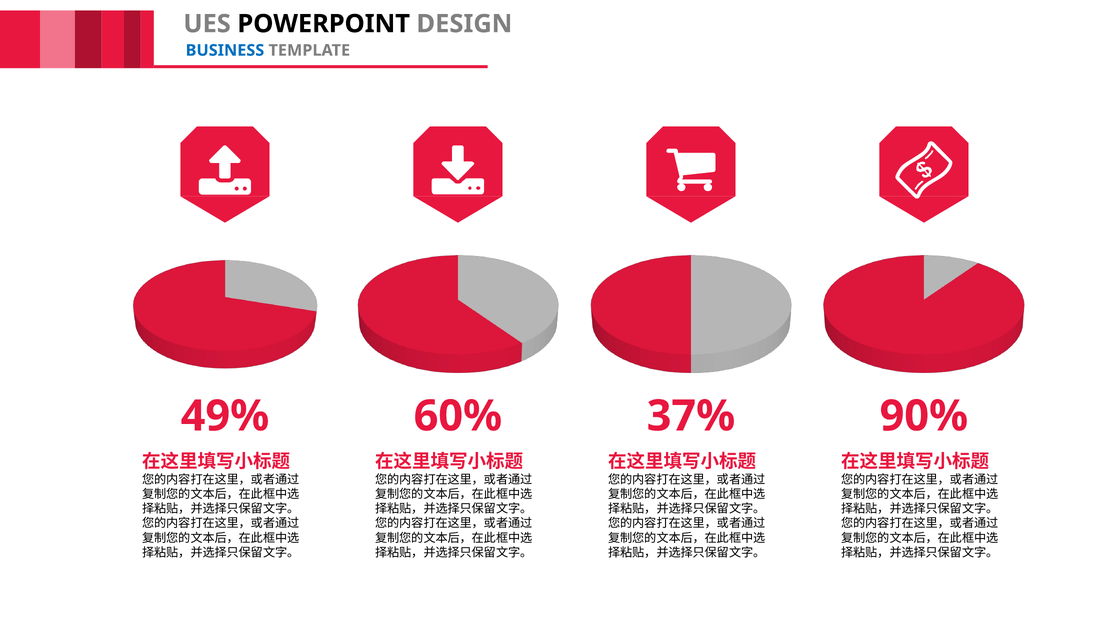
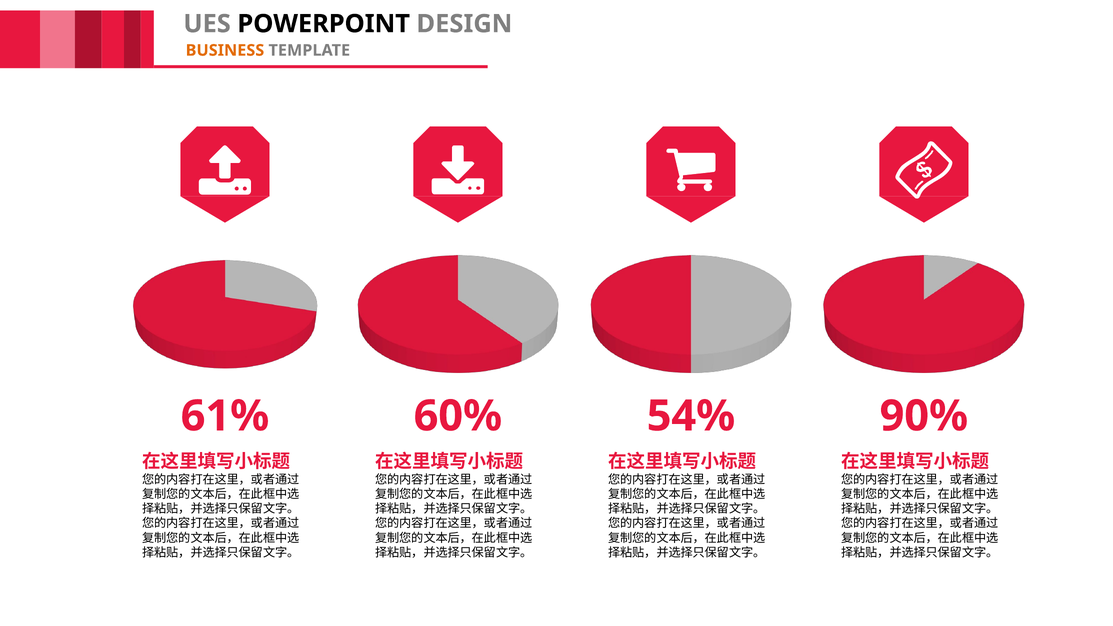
BUSINESS colour: blue -> orange
49%: 49% -> 61%
37%: 37% -> 54%
